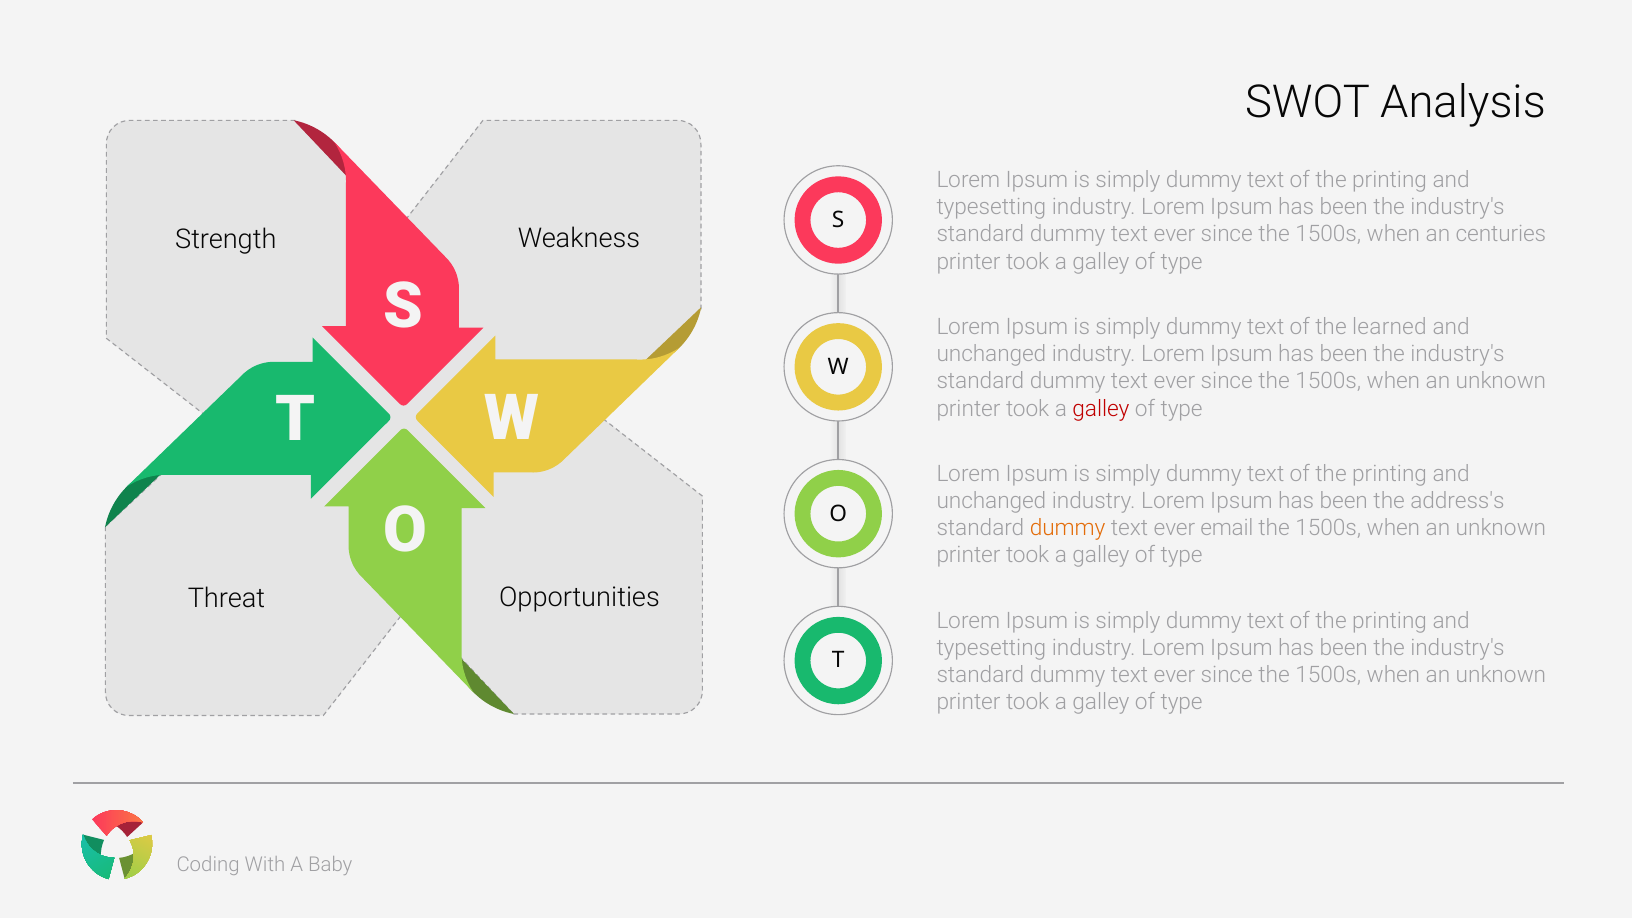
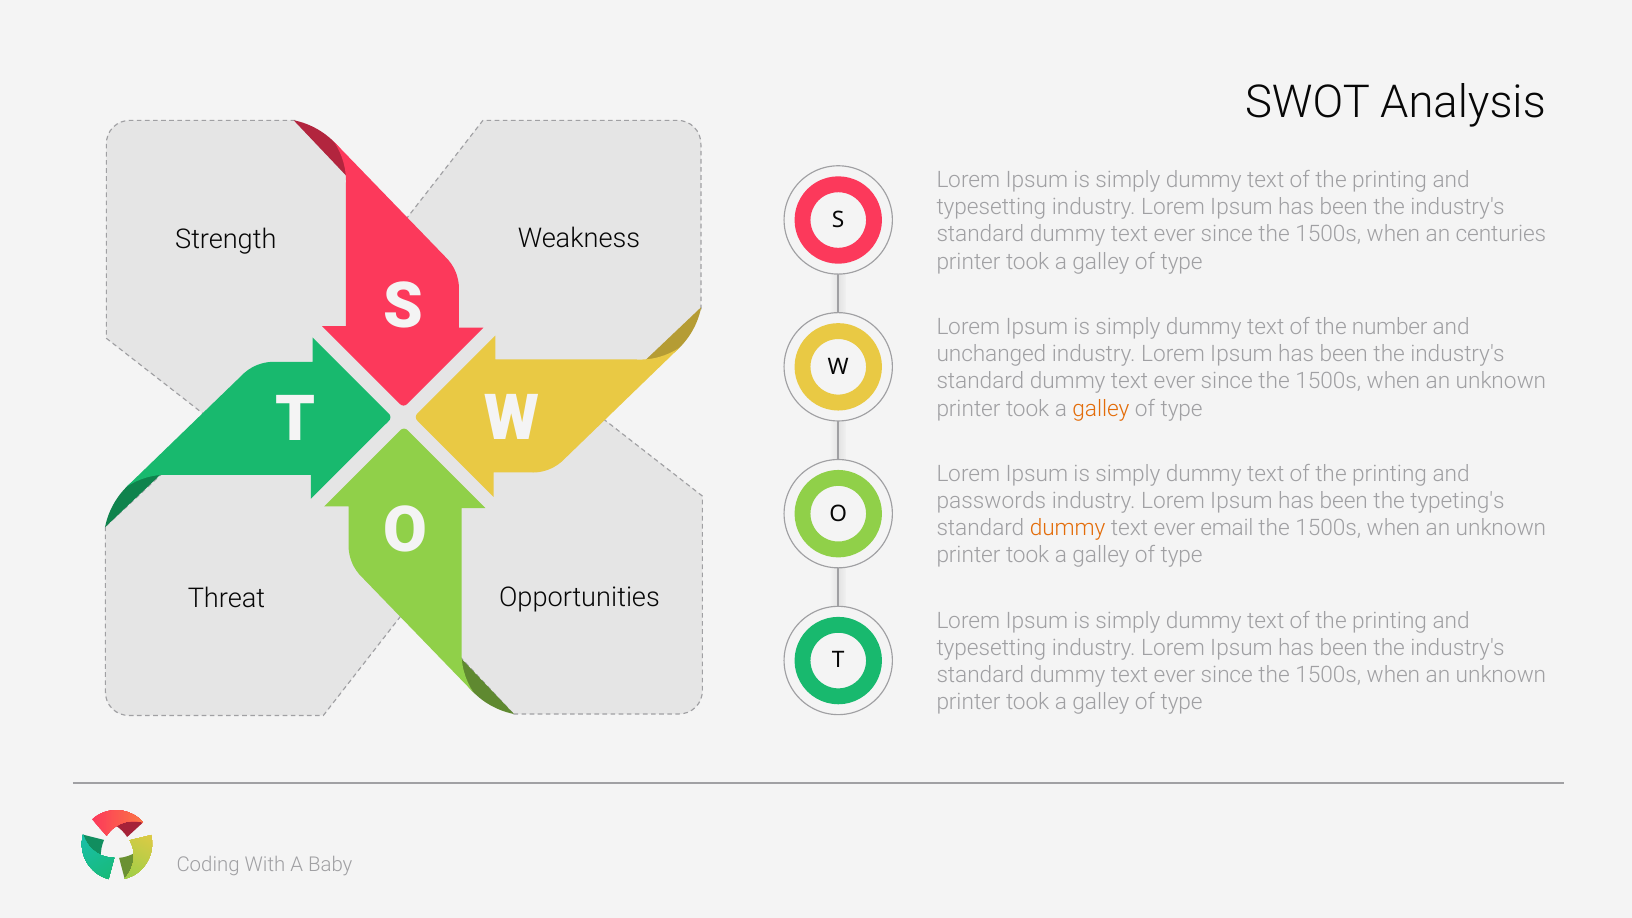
learned: learned -> number
galley at (1101, 409) colour: red -> orange
unchanged at (991, 501): unchanged -> passwords
address's: address's -> typeting's
